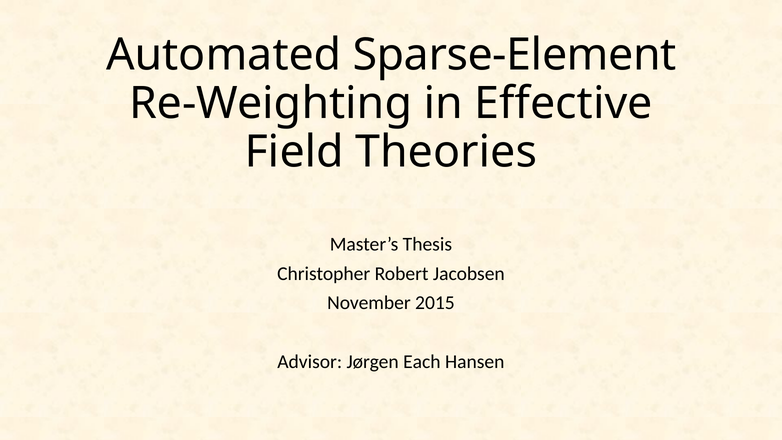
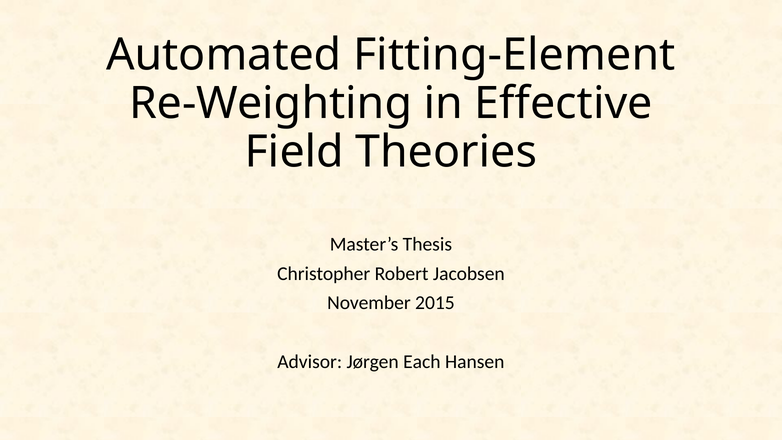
Sparse‑Element: Sparse‑Element -> Fitting‑Element
